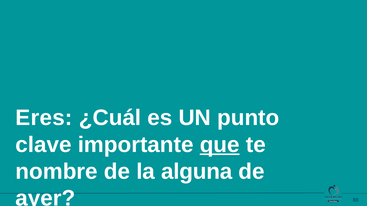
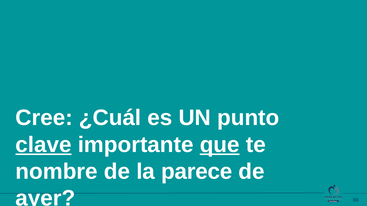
Eres: Eres -> Cree
clave underline: none -> present
alguna: alguna -> parece
